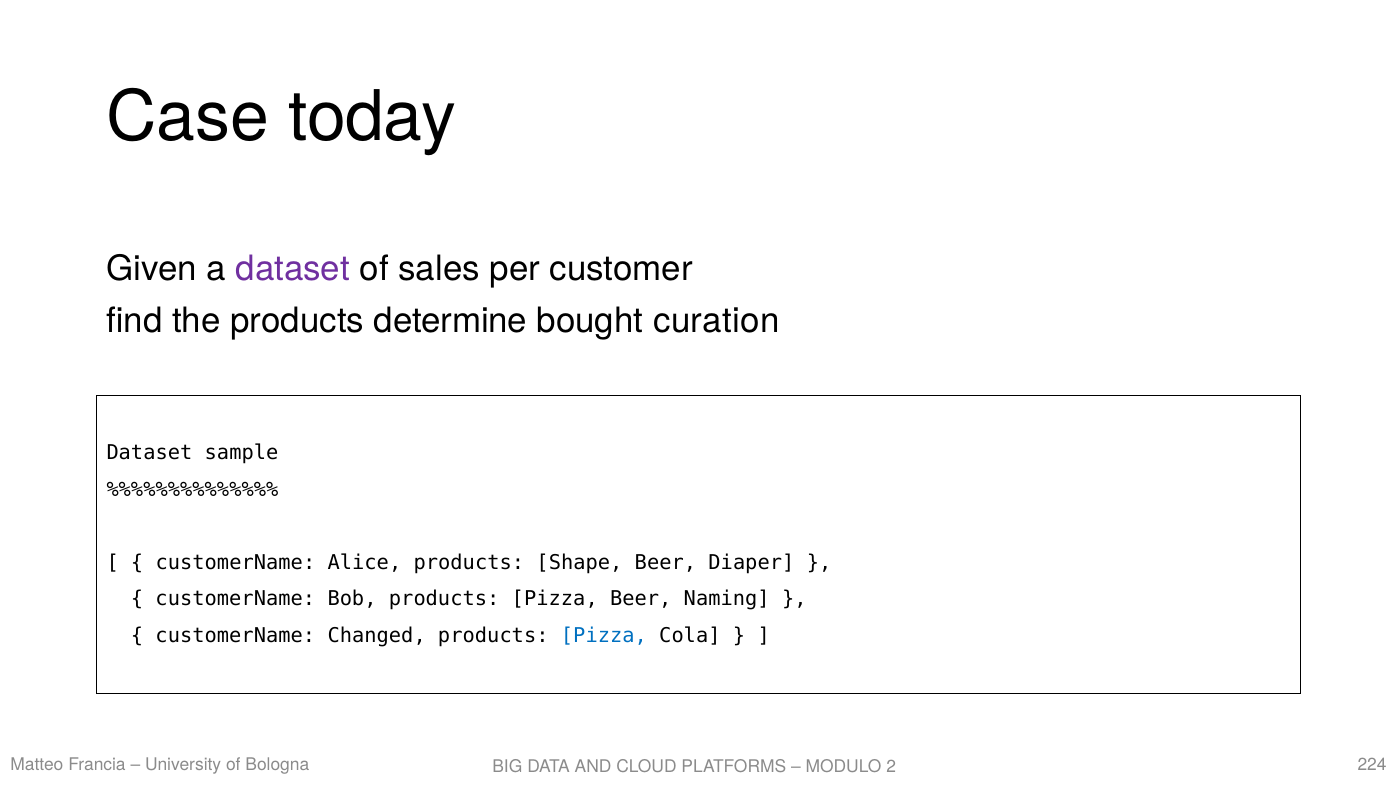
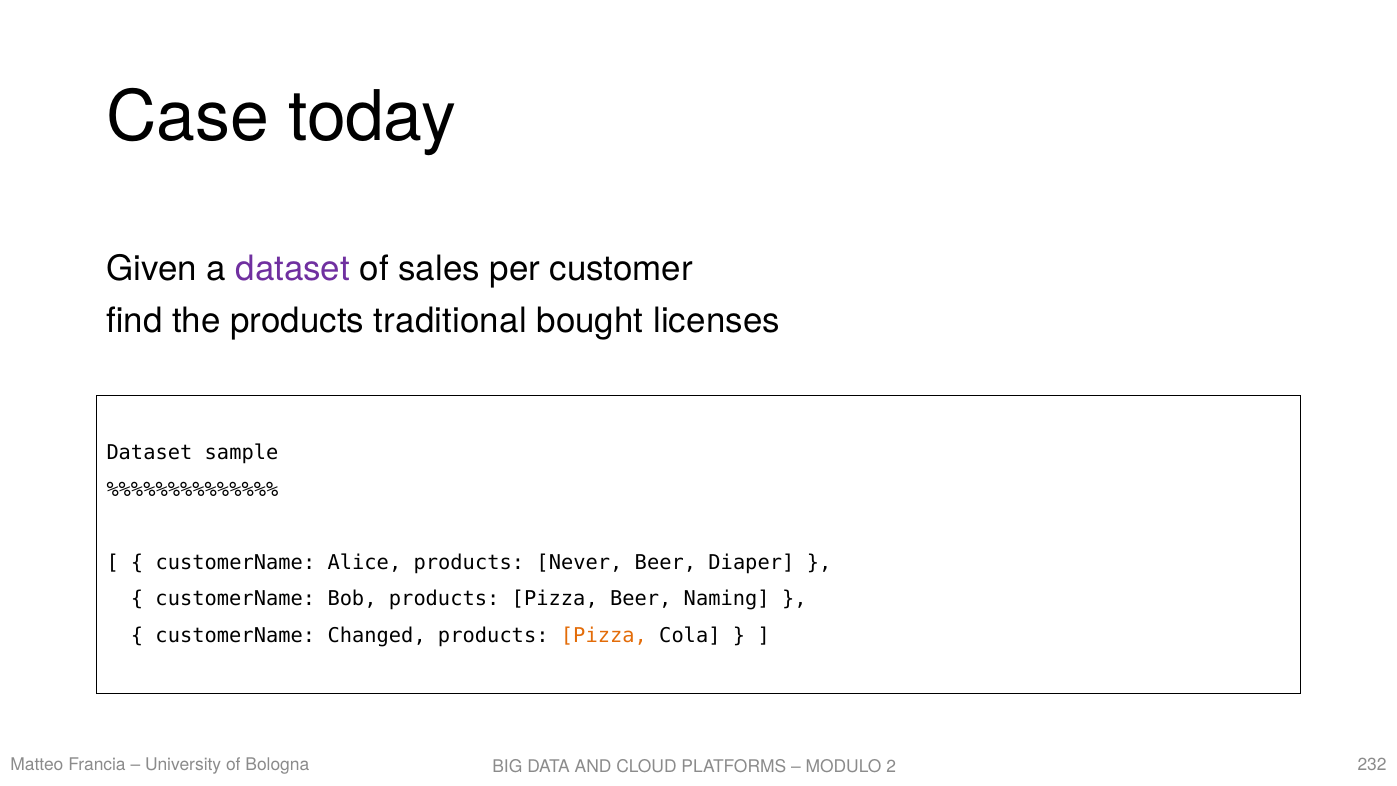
determine: determine -> traditional
curation: curation -> licenses
Shape: Shape -> Never
Pizza at (604, 635) colour: blue -> orange
224: 224 -> 232
